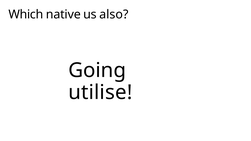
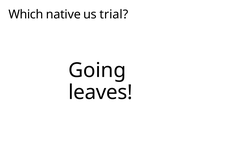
also: also -> trial
utilise: utilise -> leaves
